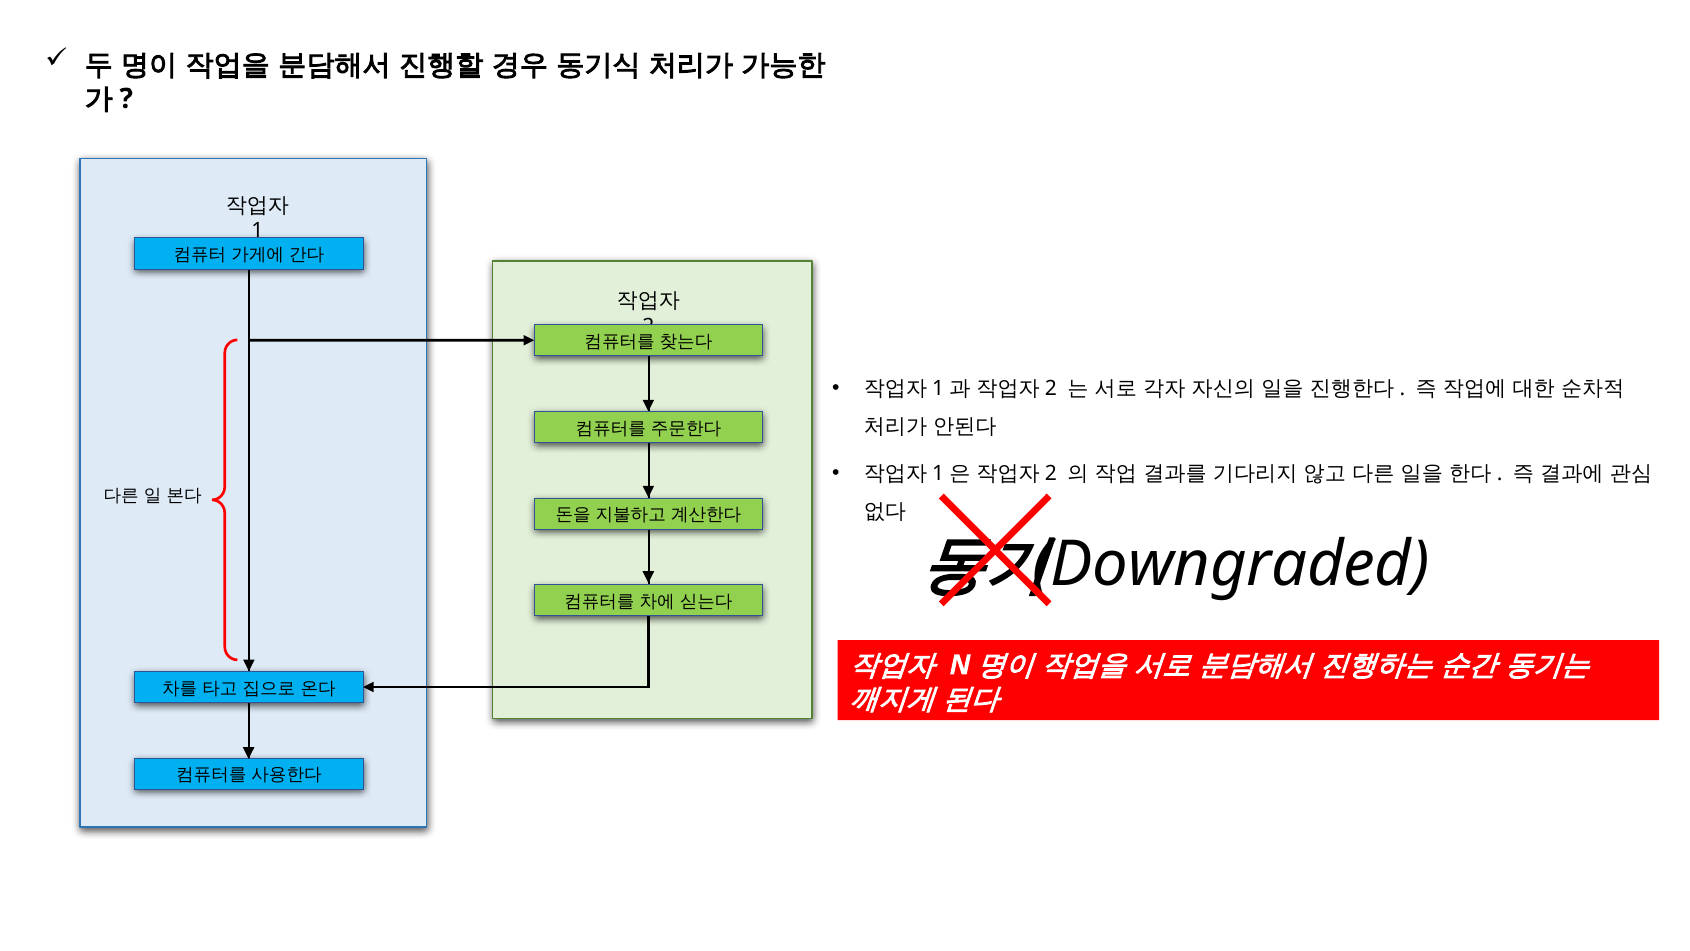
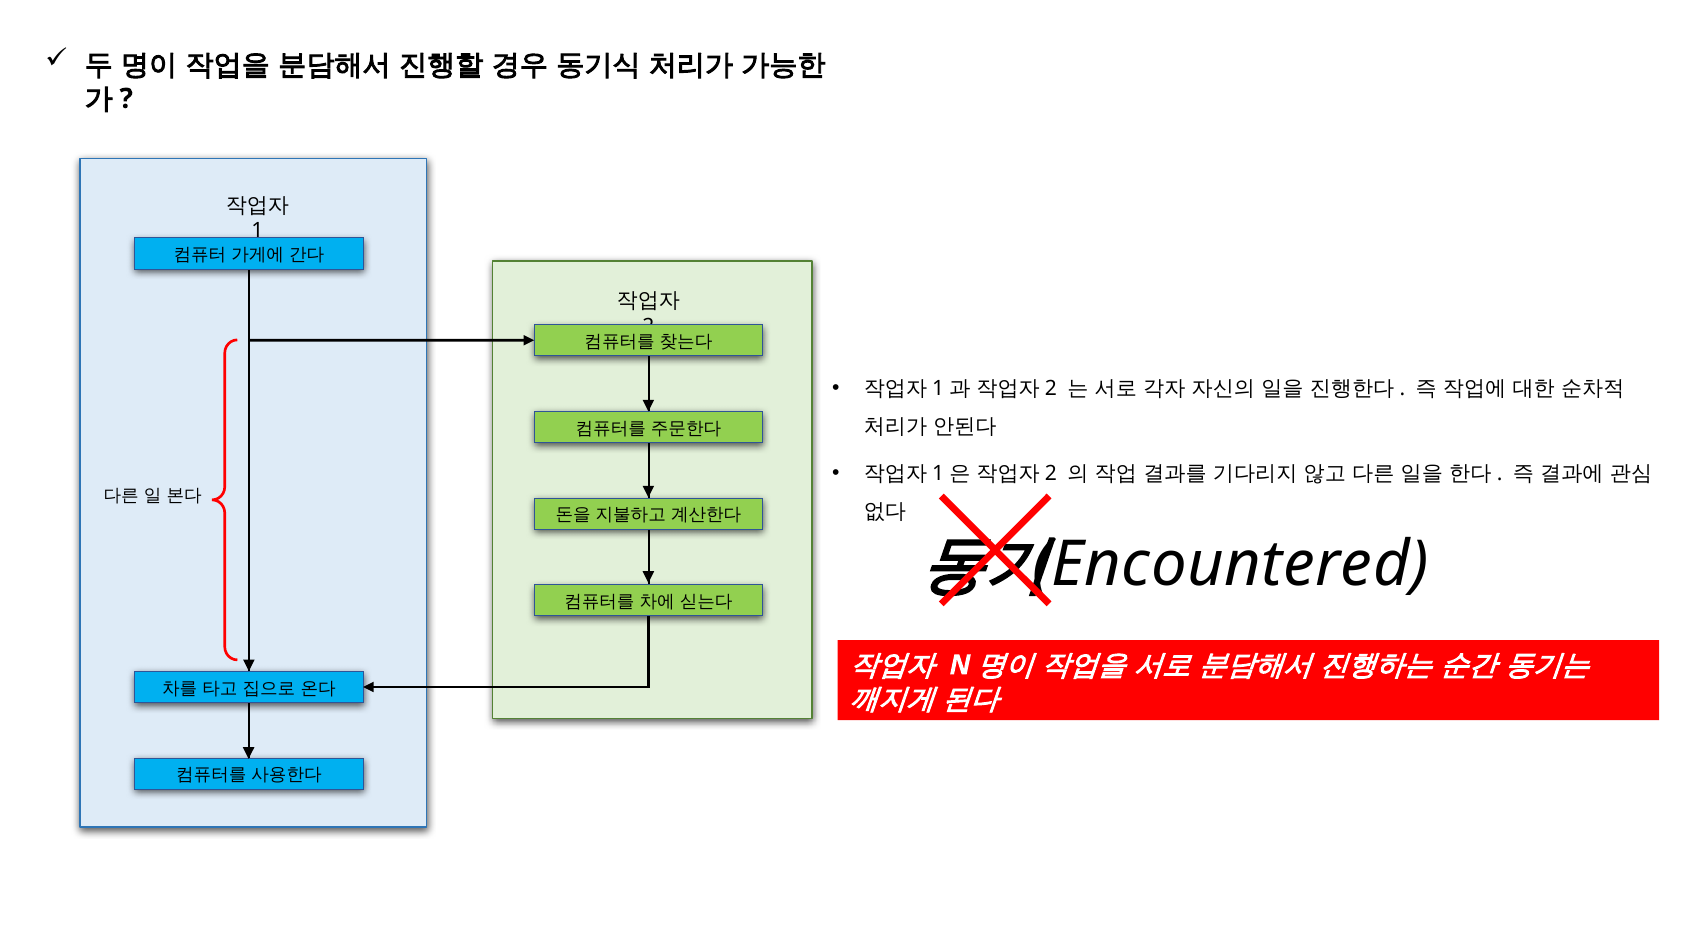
Downgraded: Downgraded -> Encountered
